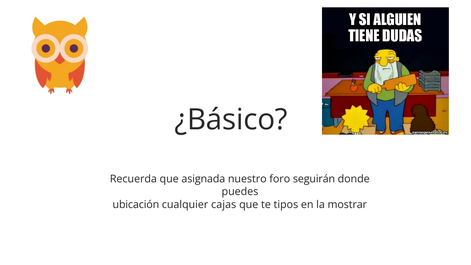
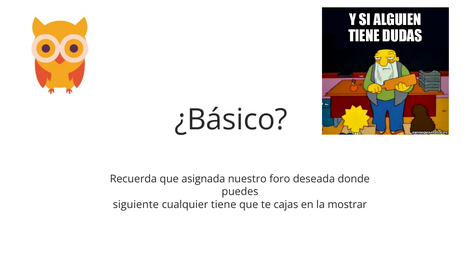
seguirán: seguirán -> deseada
ubicación: ubicación -> siguiente
cajas: cajas -> tiene
tipos: tipos -> cajas
